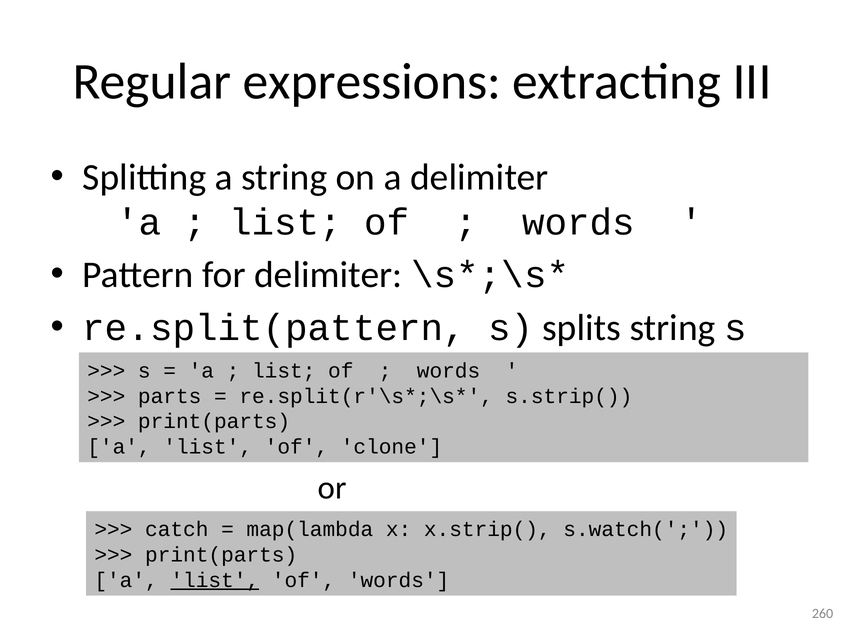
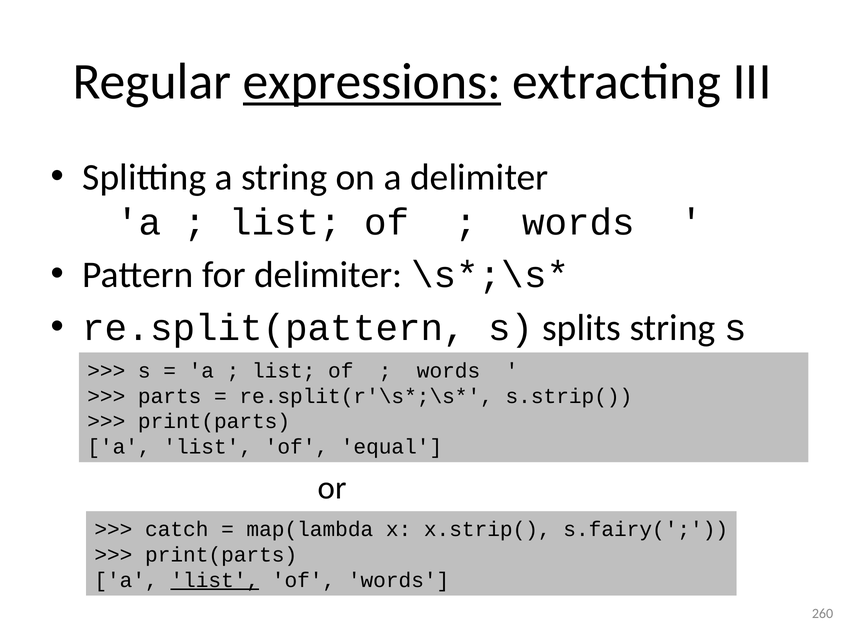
expressions underline: none -> present
clone: clone -> equal
s.watch(: s.watch( -> s.fairy(
